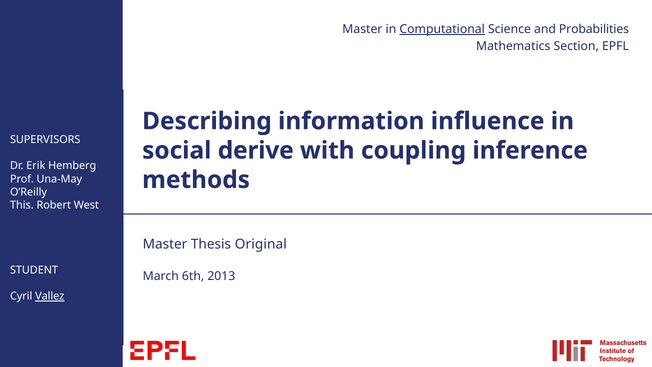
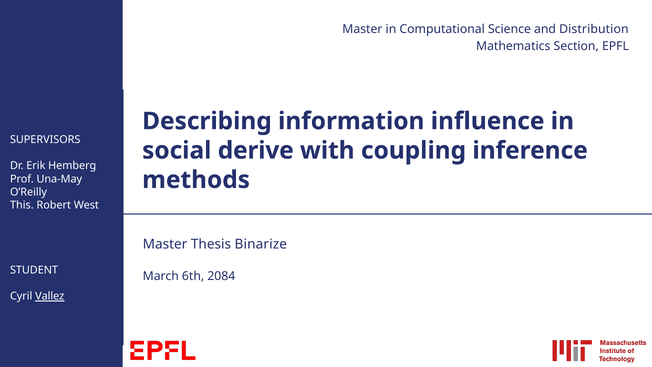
Computational underline: present -> none
Probabilities: Probabilities -> Distribution
Original: Original -> Binarize
2013: 2013 -> 2084
